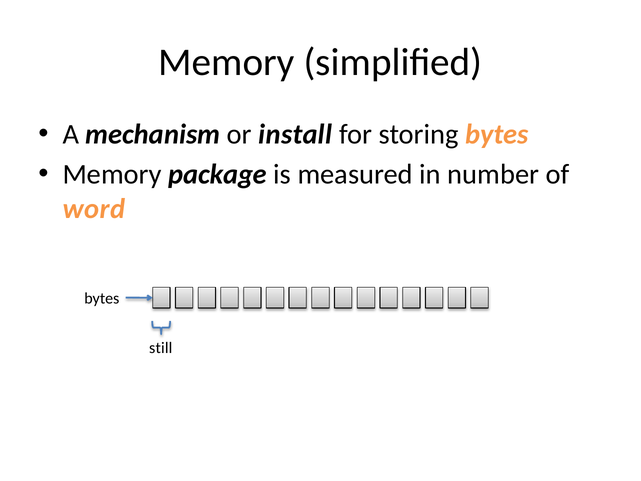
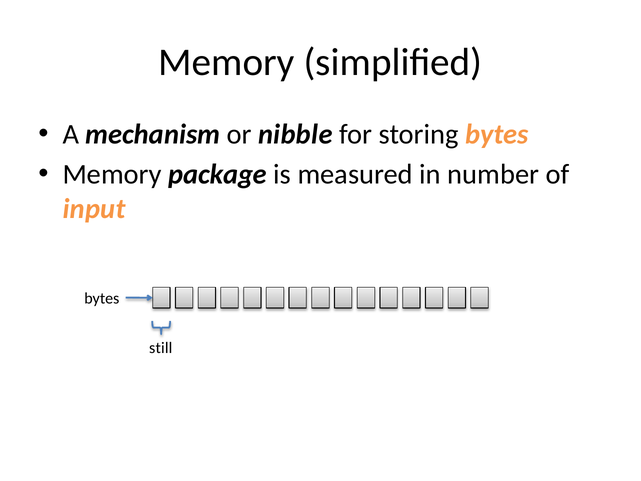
install: install -> nibble
word: word -> input
